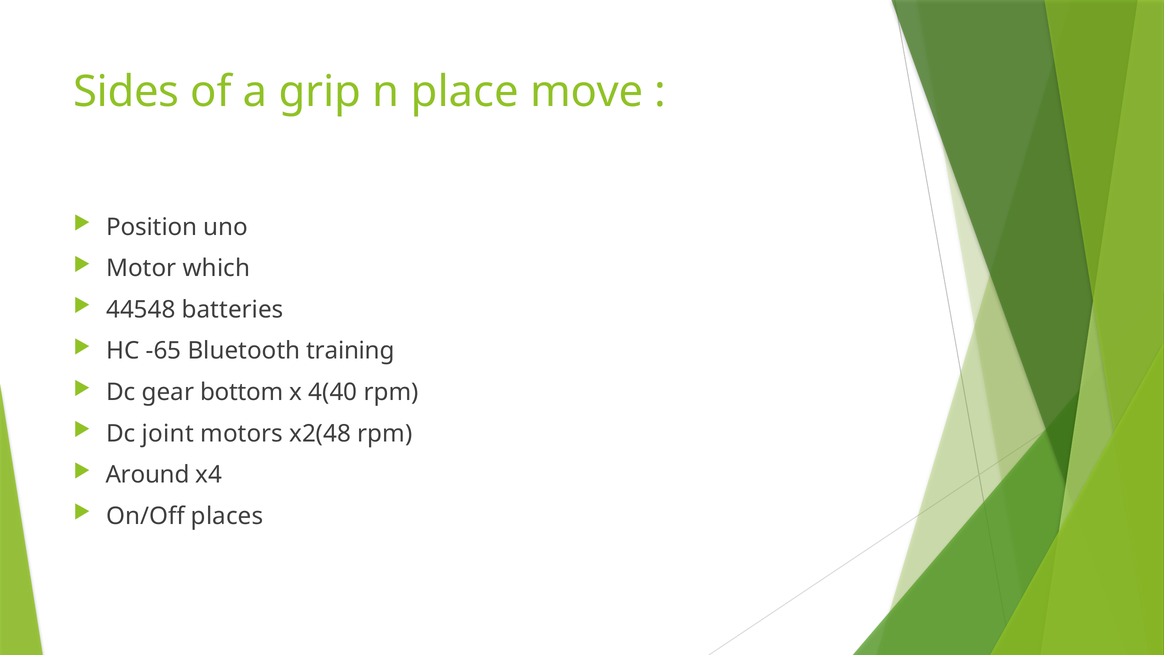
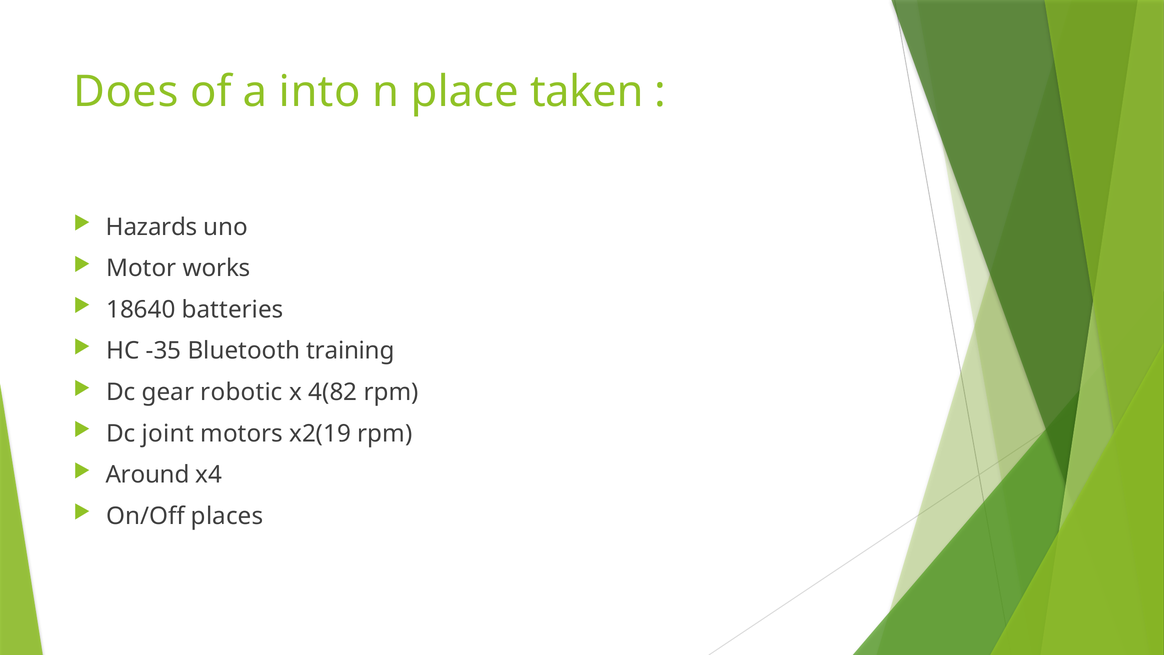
Sides: Sides -> Does
grip: grip -> into
move: move -> taken
Position: Position -> Hazards
which: which -> works
44548: 44548 -> 18640
-65: -65 -> -35
bottom: bottom -> robotic
4(40: 4(40 -> 4(82
x2(48: x2(48 -> x2(19
